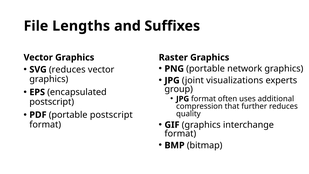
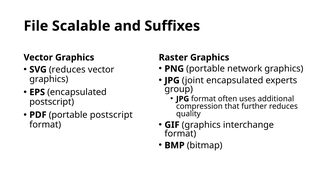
Lengths: Lengths -> Scalable
joint visualizations: visualizations -> encapsulated
